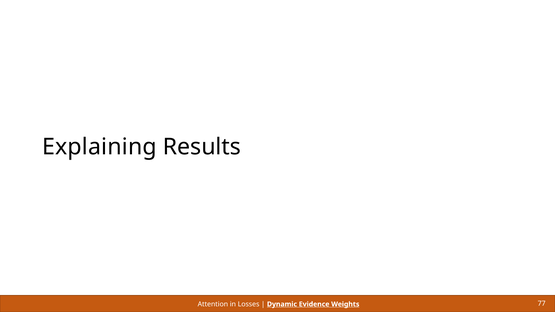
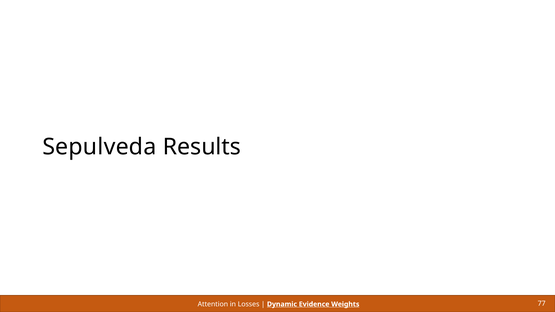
Explaining: Explaining -> Sepulveda
